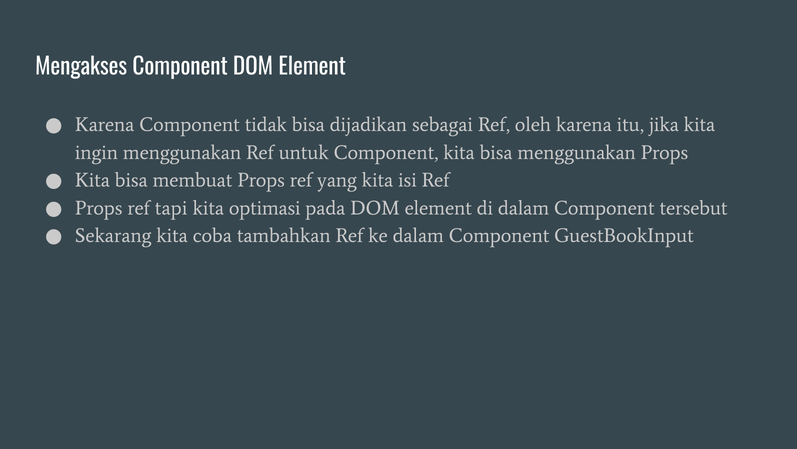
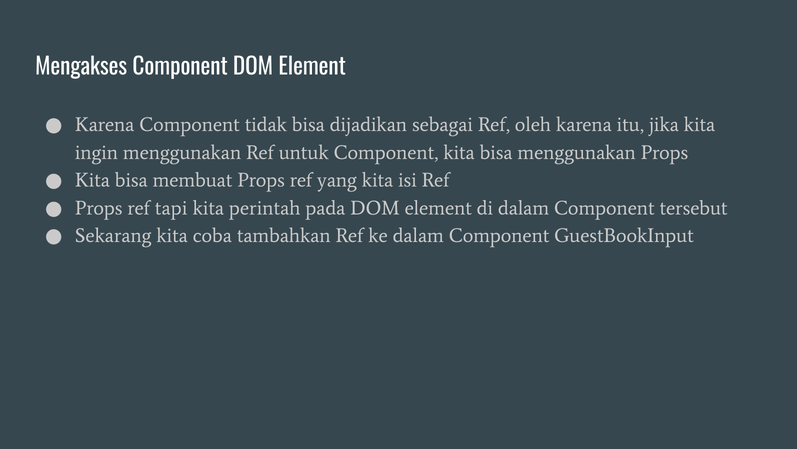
optimasi: optimasi -> perintah
